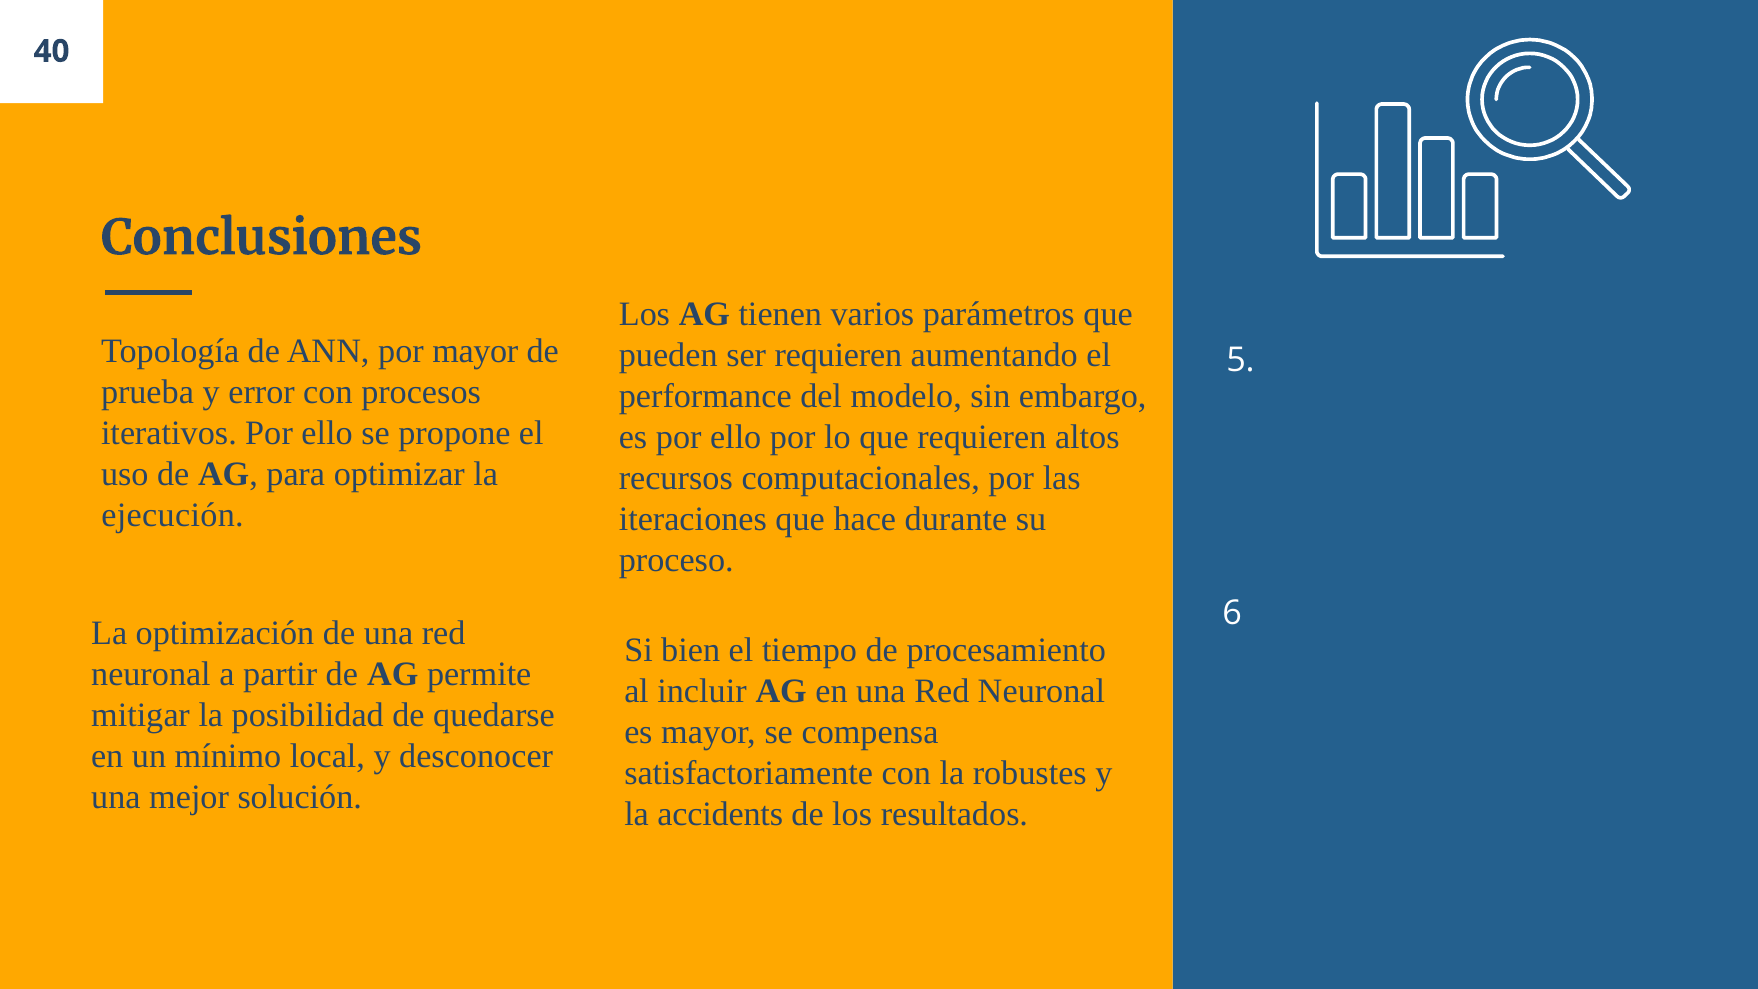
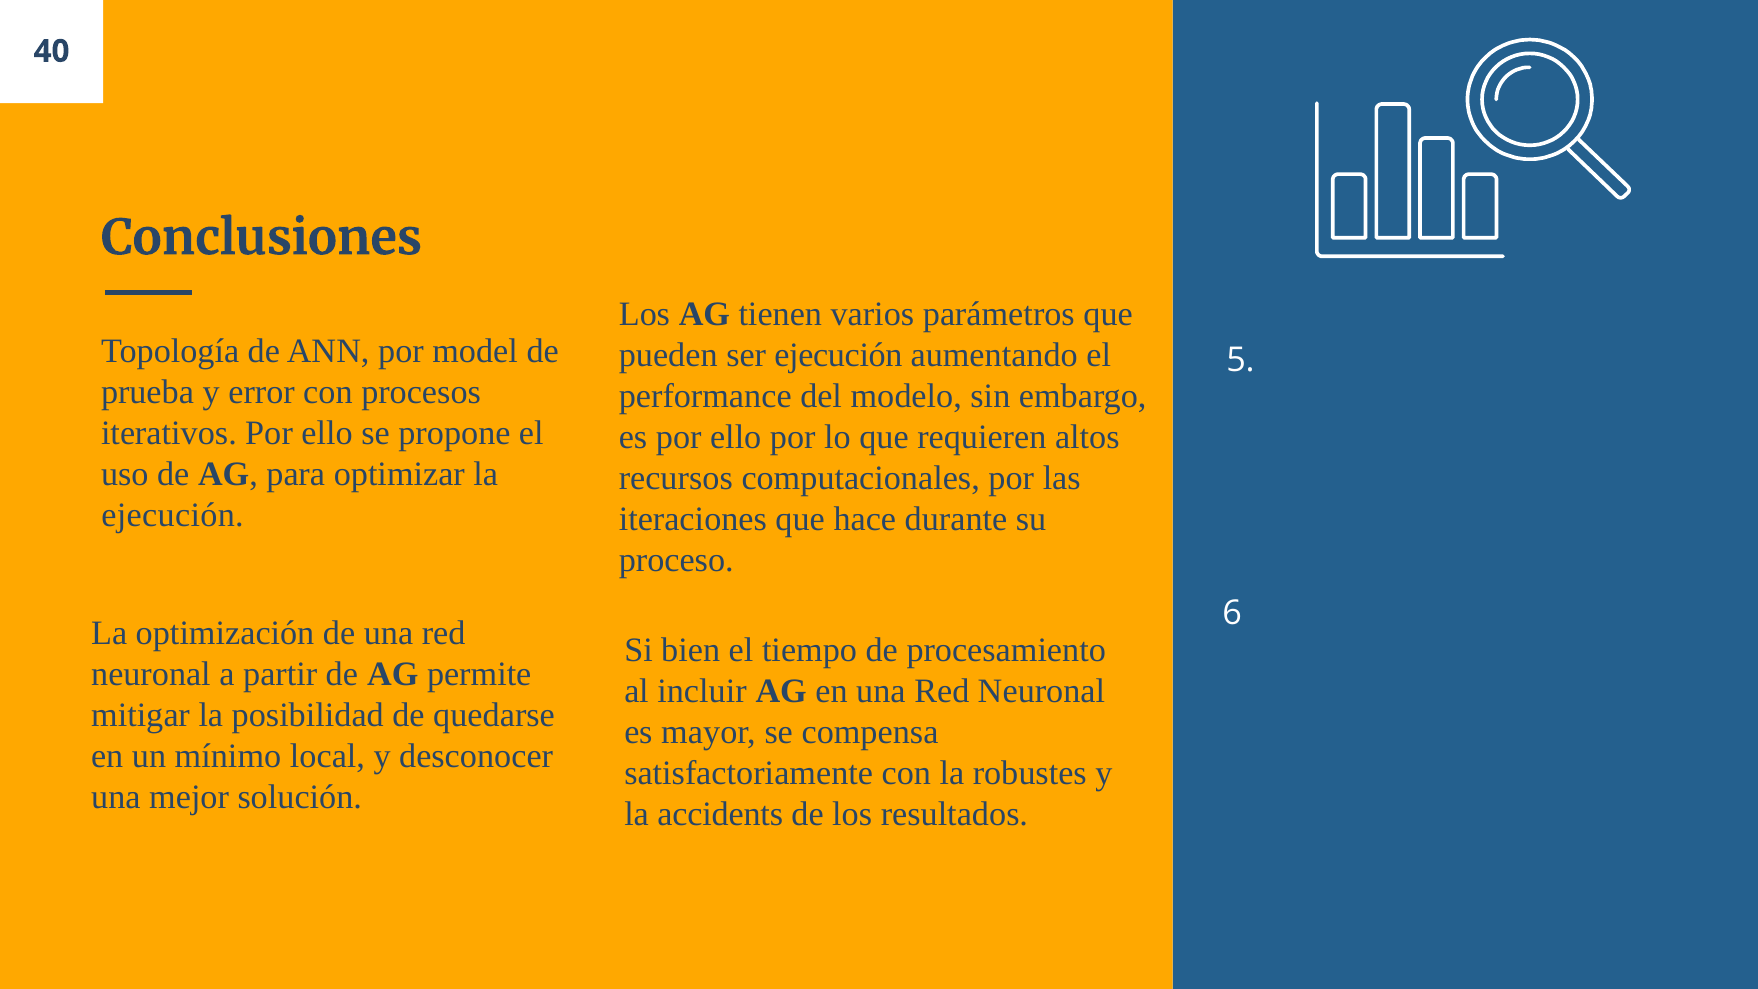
por mayor: mayor -> model
ser requieren: requieren -> ejecución
